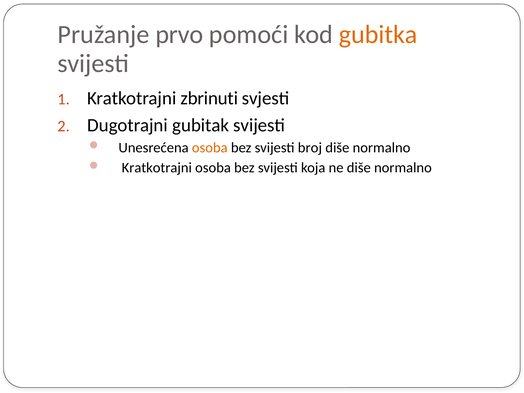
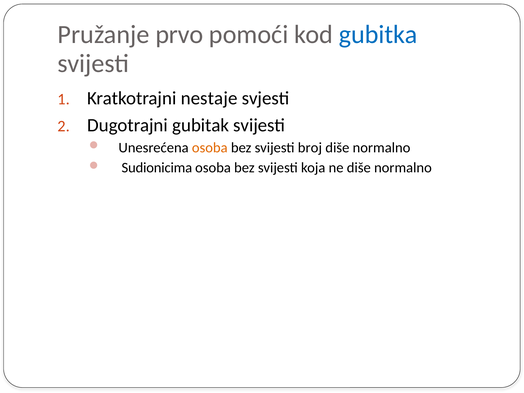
gubitka colour: orange -> blue
zbrinuti: zbrinuti -> nestaje
Kratkotrajni at (157, 168): Kratkotrajni -> Sudionicima
